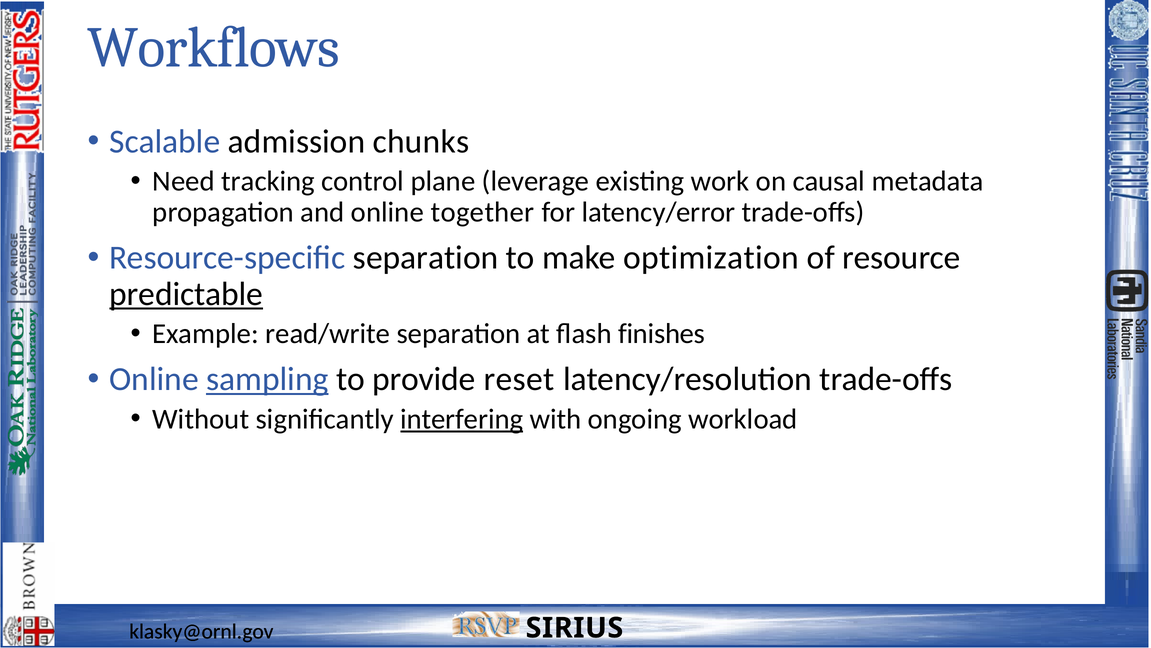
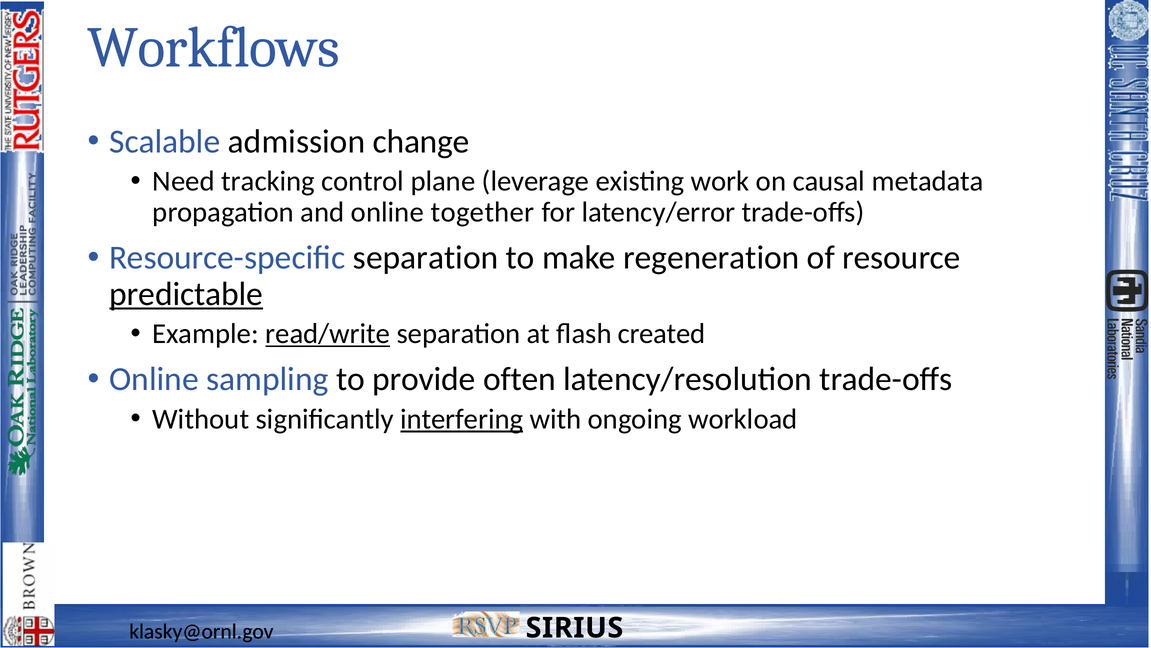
chunks: chunks -> change
optimization: optimization -> regeneration
read/write underline: none -> present
finishes: finishes -> created
sampling underline: present -> none
reset: reset -> often
